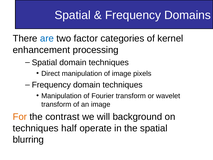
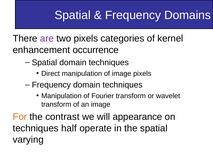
are colour: blue -> purple
two factor: factor -> pixels
processing: processing -> occurrence
background: background -> appearance
blurring: blurring -> varying
